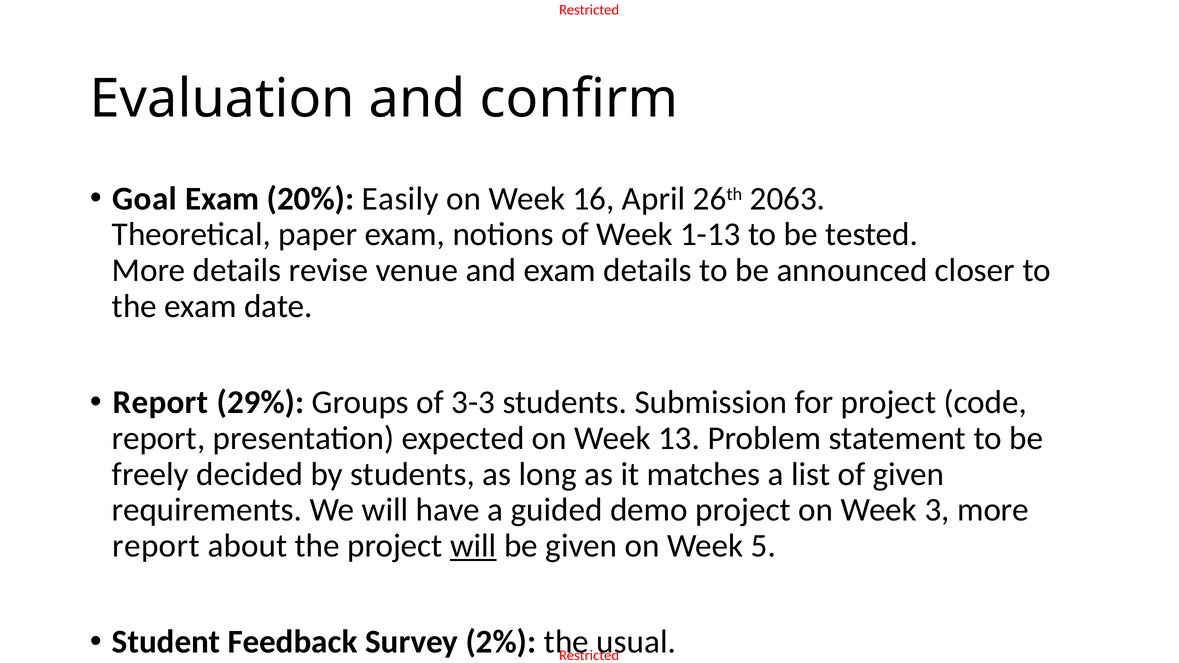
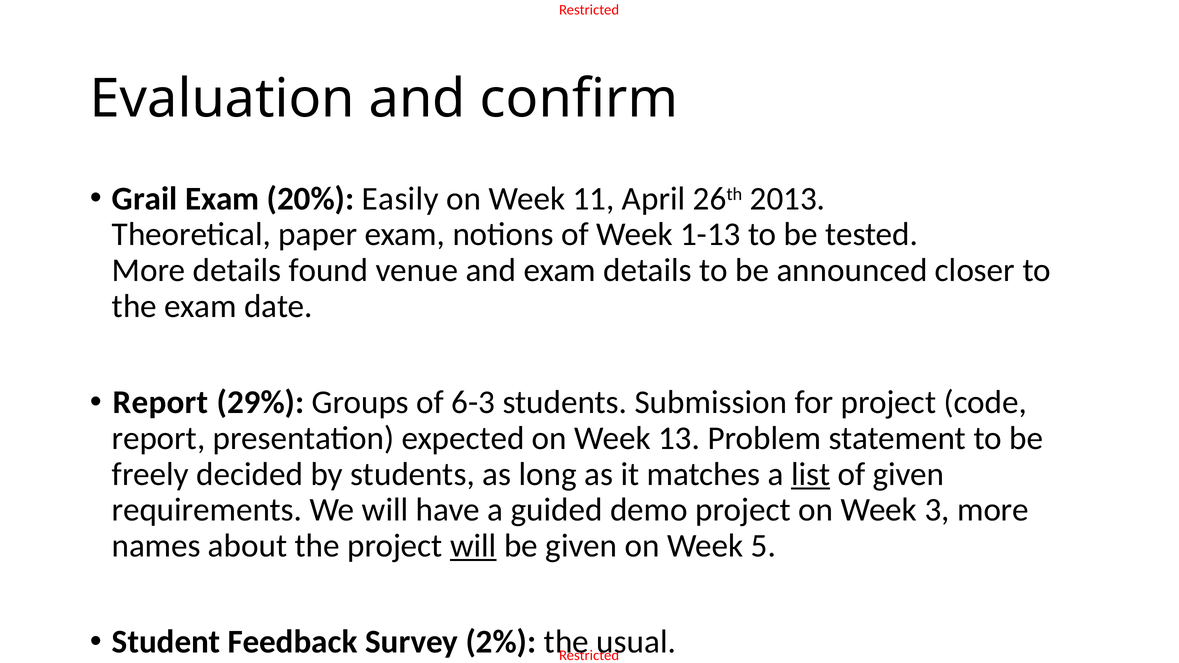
Goal: Goal -> Grail
16: 16 -> 11
2063: 2063 -> 2013
revise: revise -> found
3-3: 3-3 -> 6-3
list underline: none -> present
report at (156, 546): report -> names
